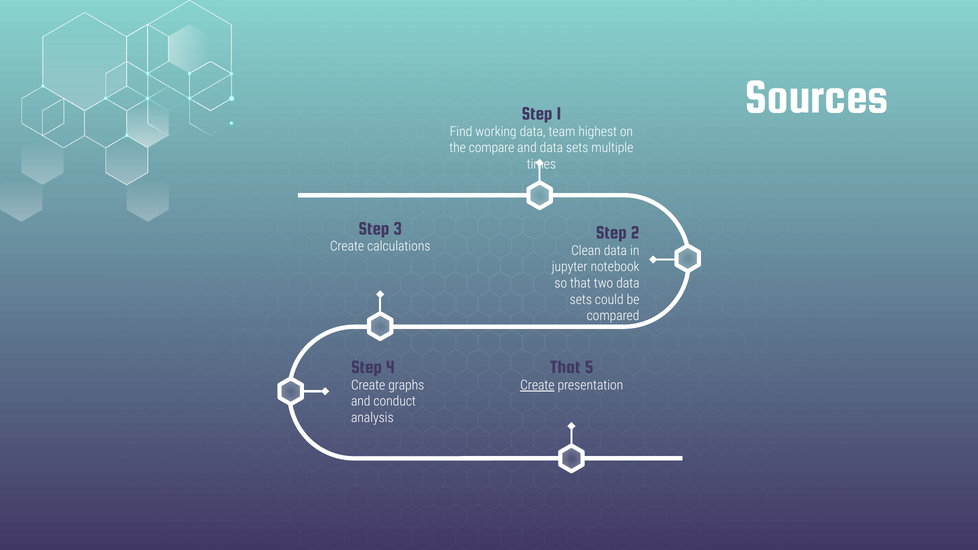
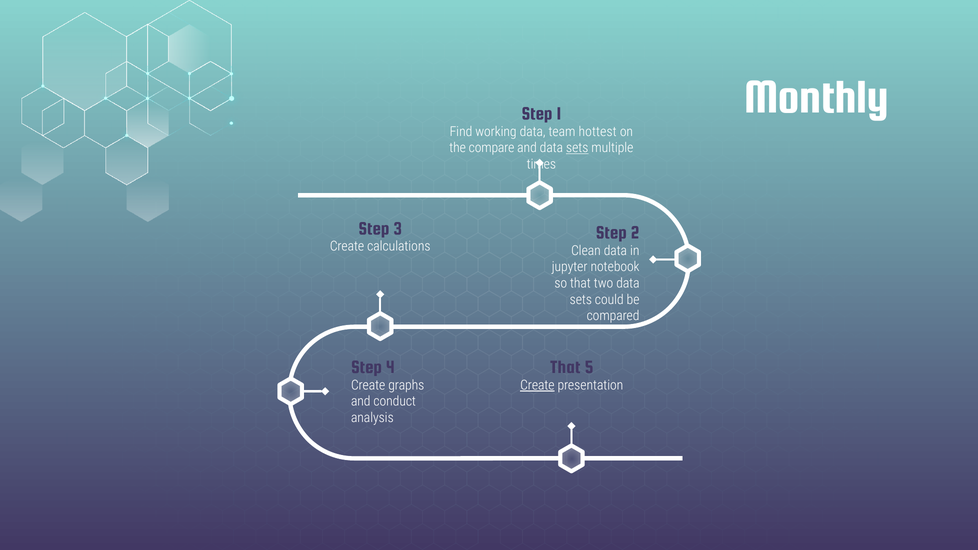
Sources: Sources -> Monthly
highest: highest -> hottest
sets at (577, 148) underline: none -> present
